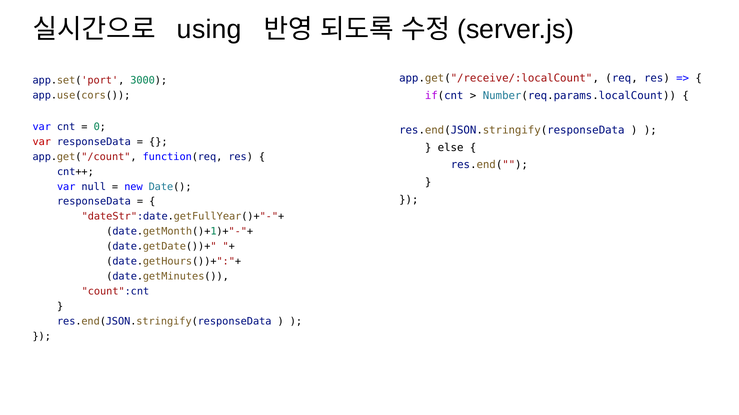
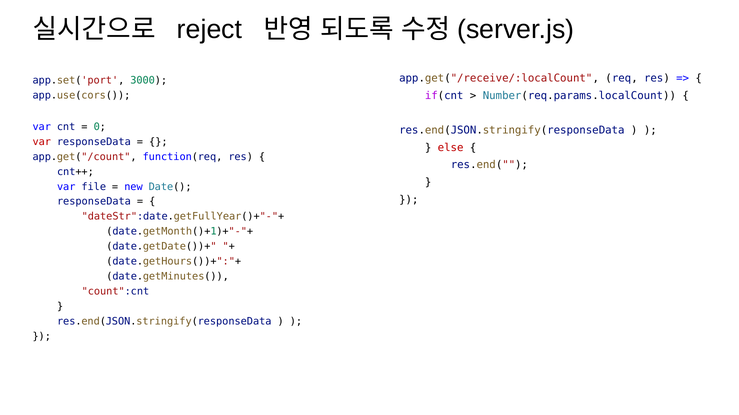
using: using -> reject
else colour: black -> red
null: null -> file
